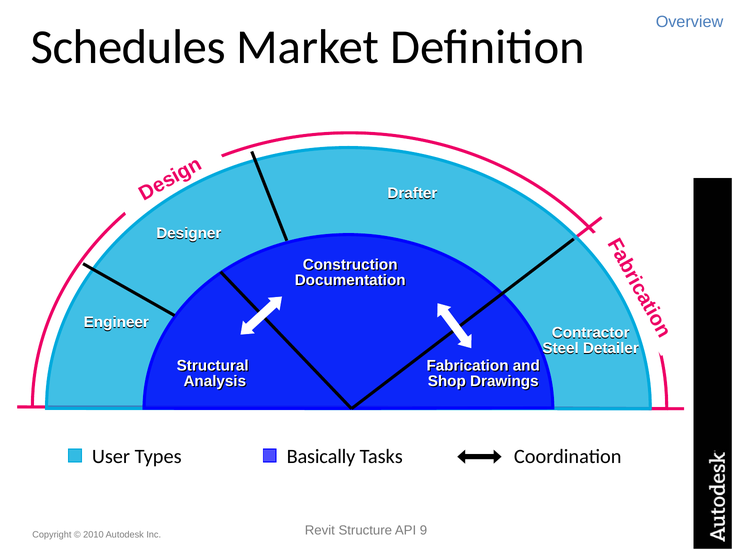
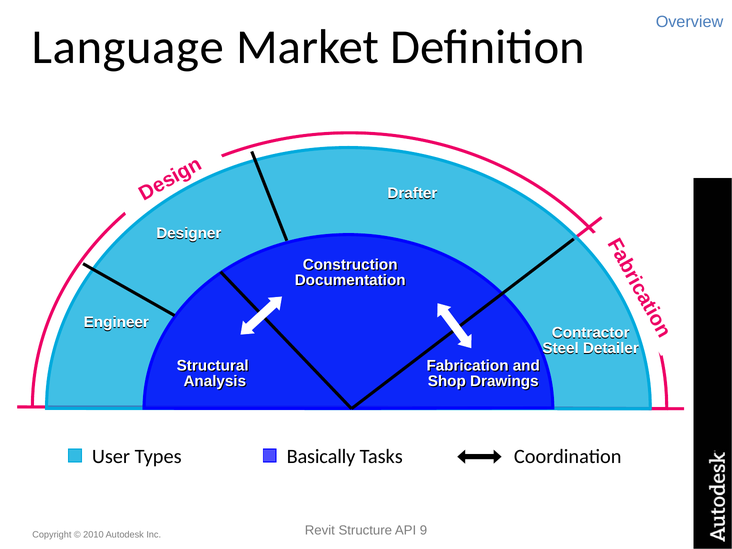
Schedules: Schedules -> Language
